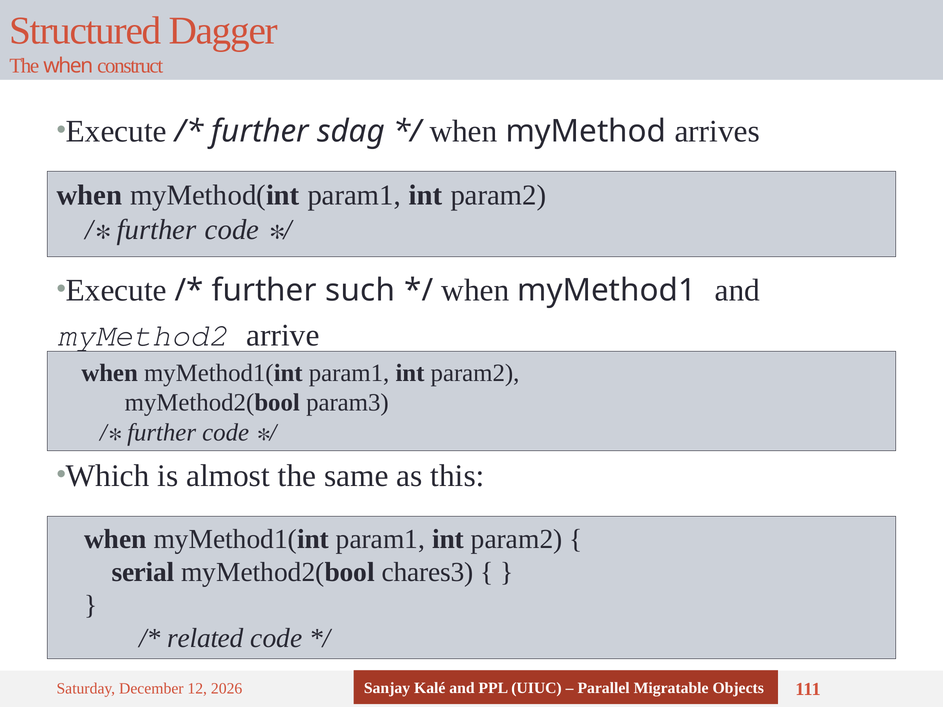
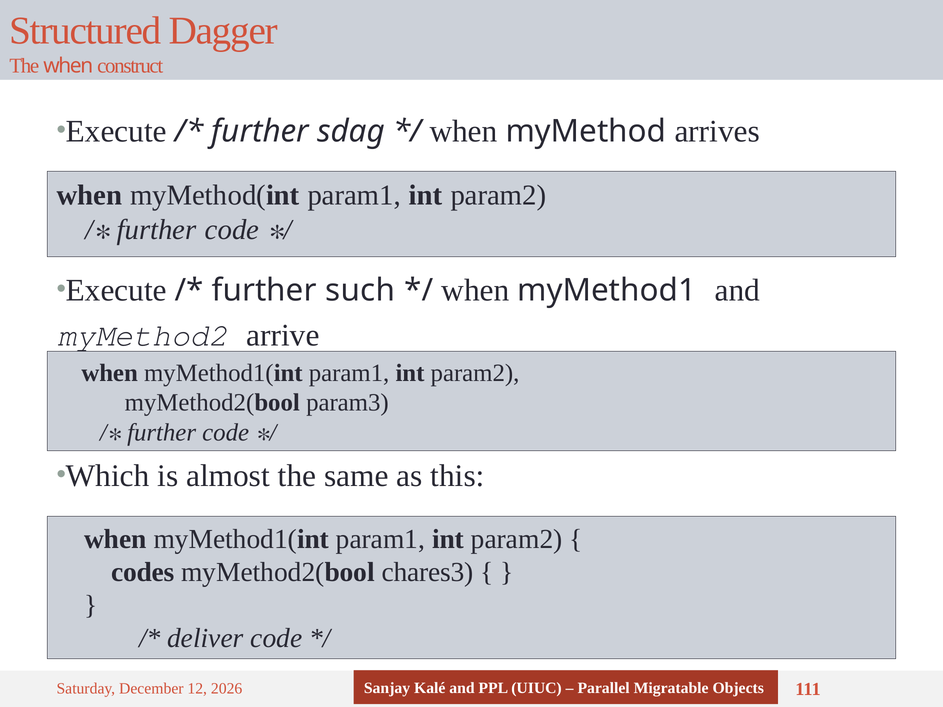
serial: serial -> codes
related: related -> deliver
